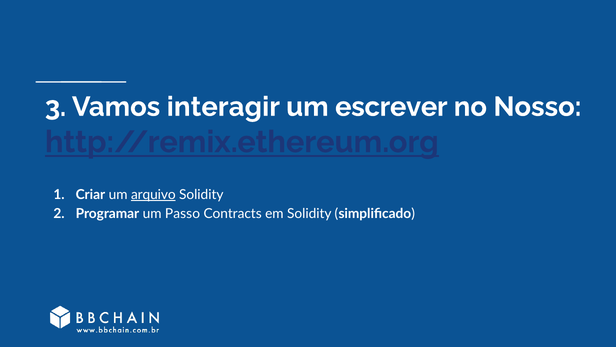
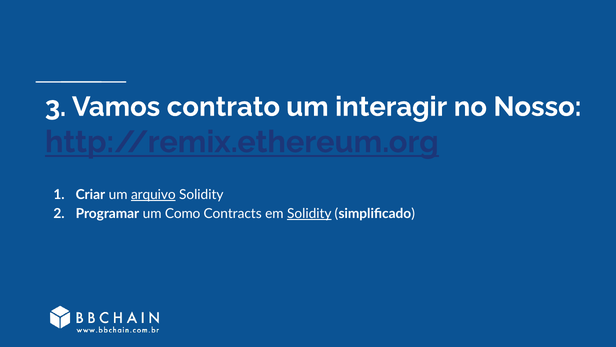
interagir: interagir -> contrato
escrever: escrever -> interagir
Passo: Passo -> Como
Solidity at (309, 213) underline: none -> present
